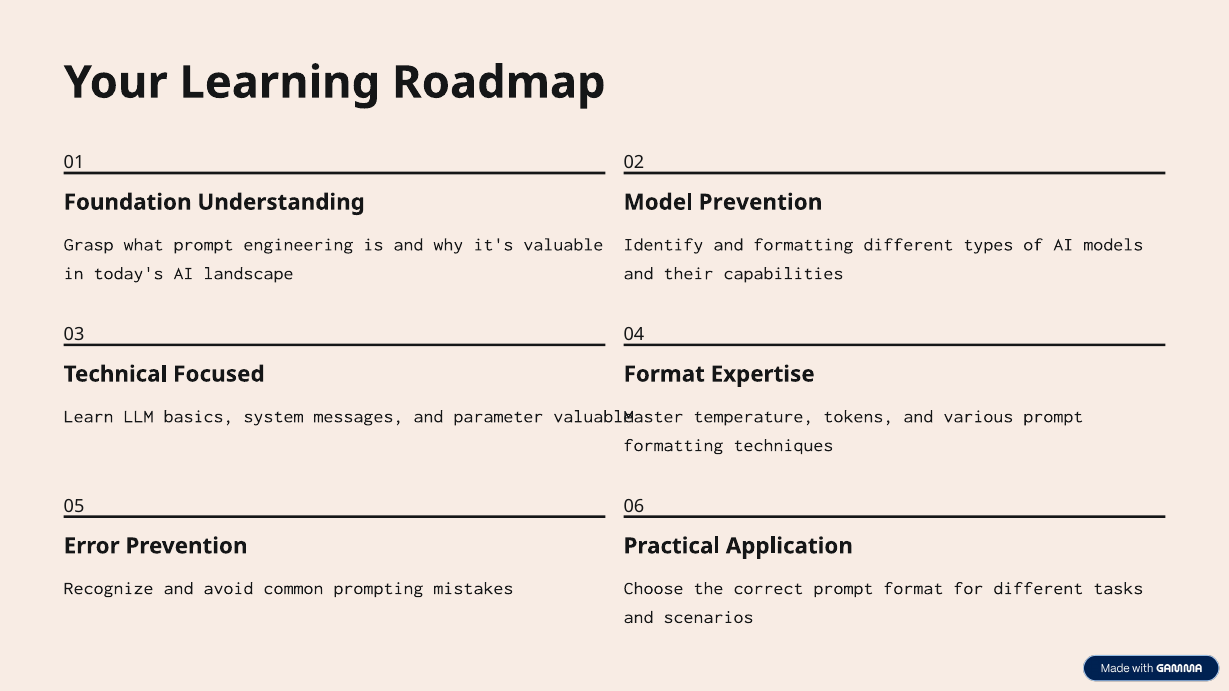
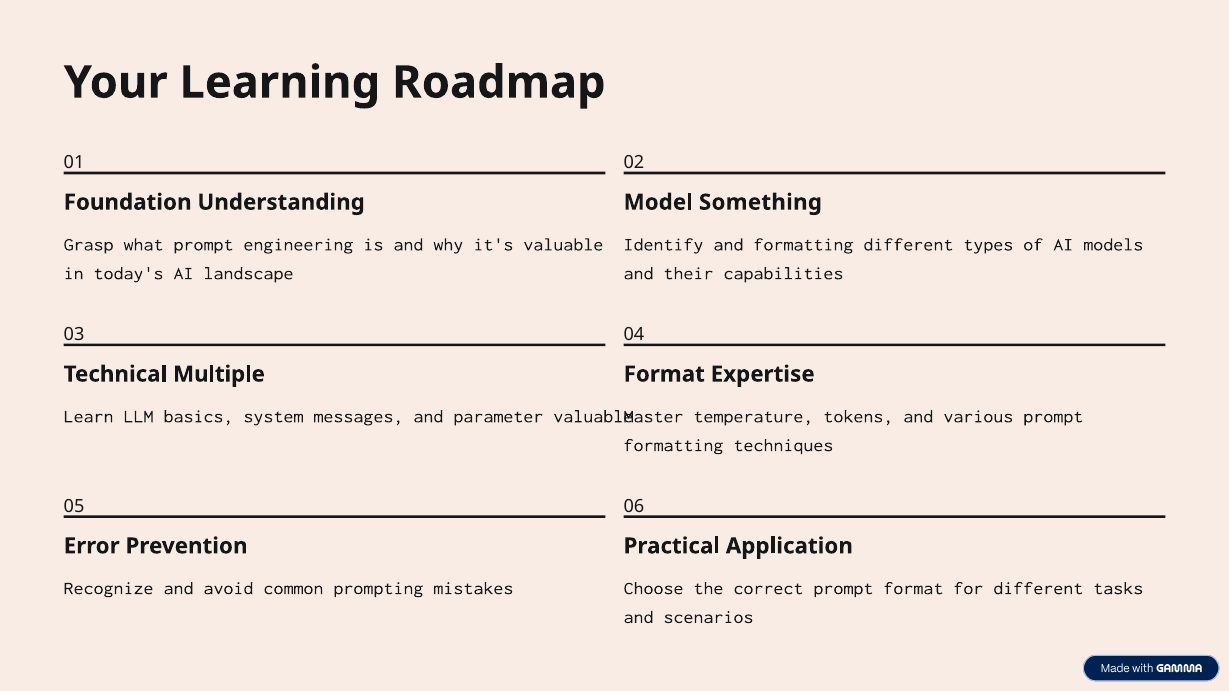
Model Prevention: Prevention -> Something
Focused: Focused -> Multiple
